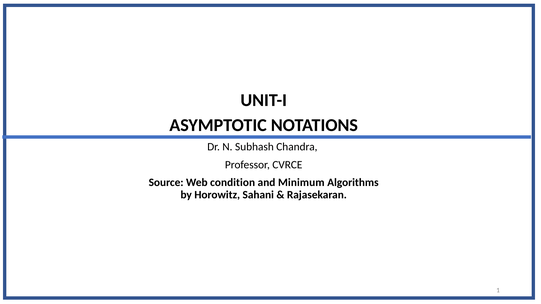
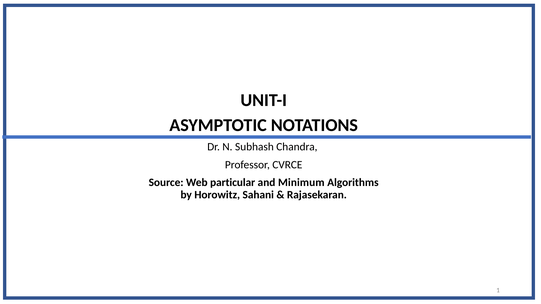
condition: condition -> particular
